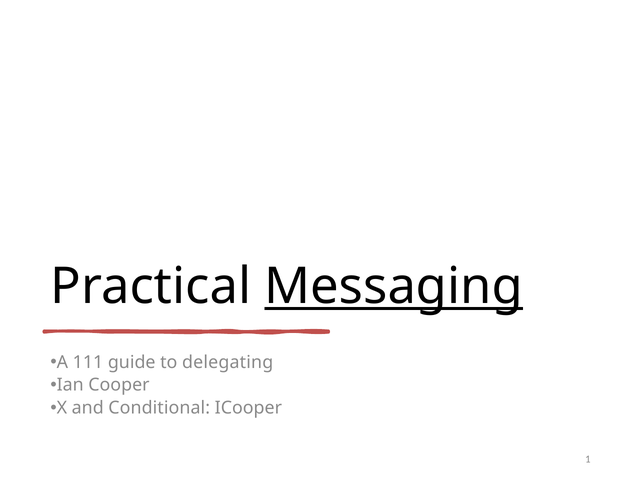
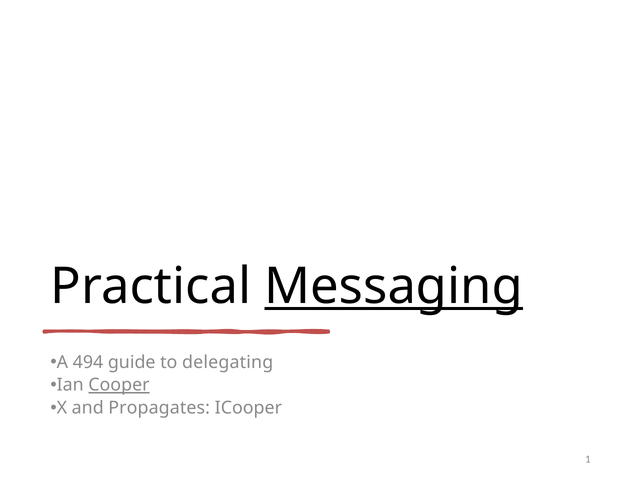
111: 111 -> 494
Cooper underline: none -> present
Conditional: Conditional -> Propagates
